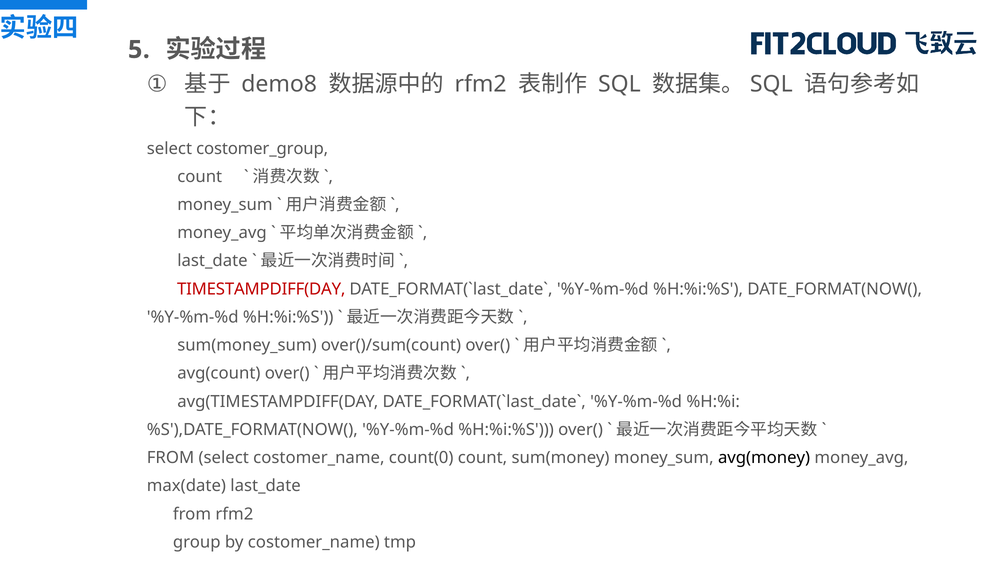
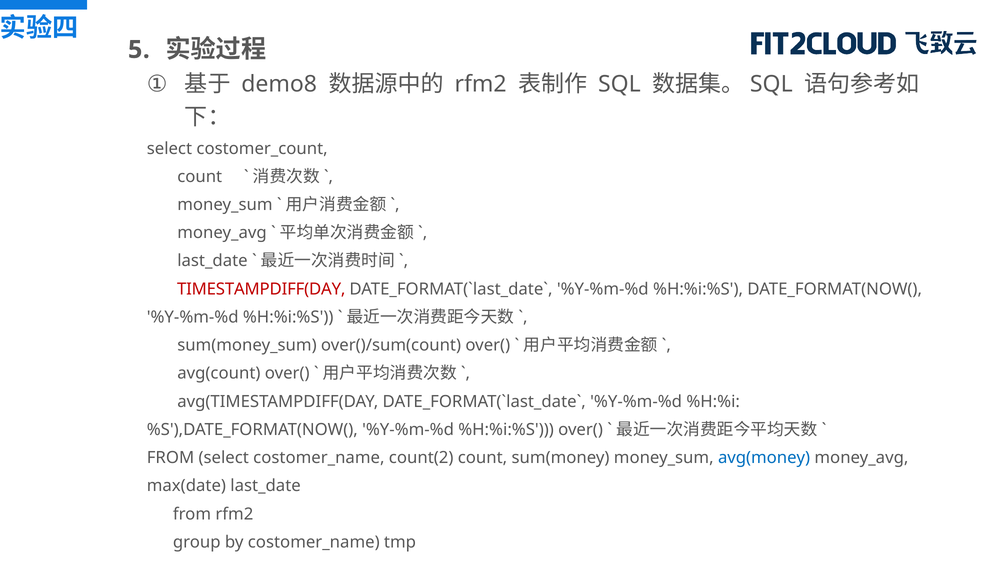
costomer_group: costomer_group -> costomer_count
count(0: count(0 -> count(2
avg(money colour: black -> blue
